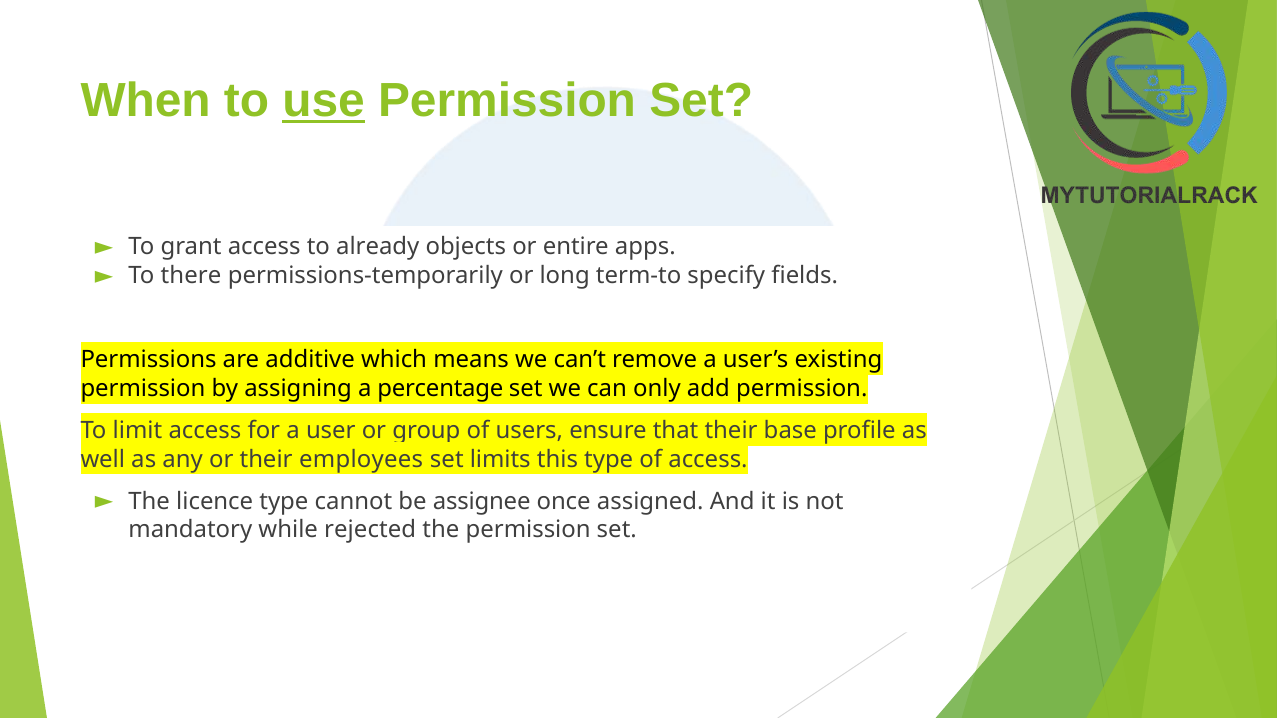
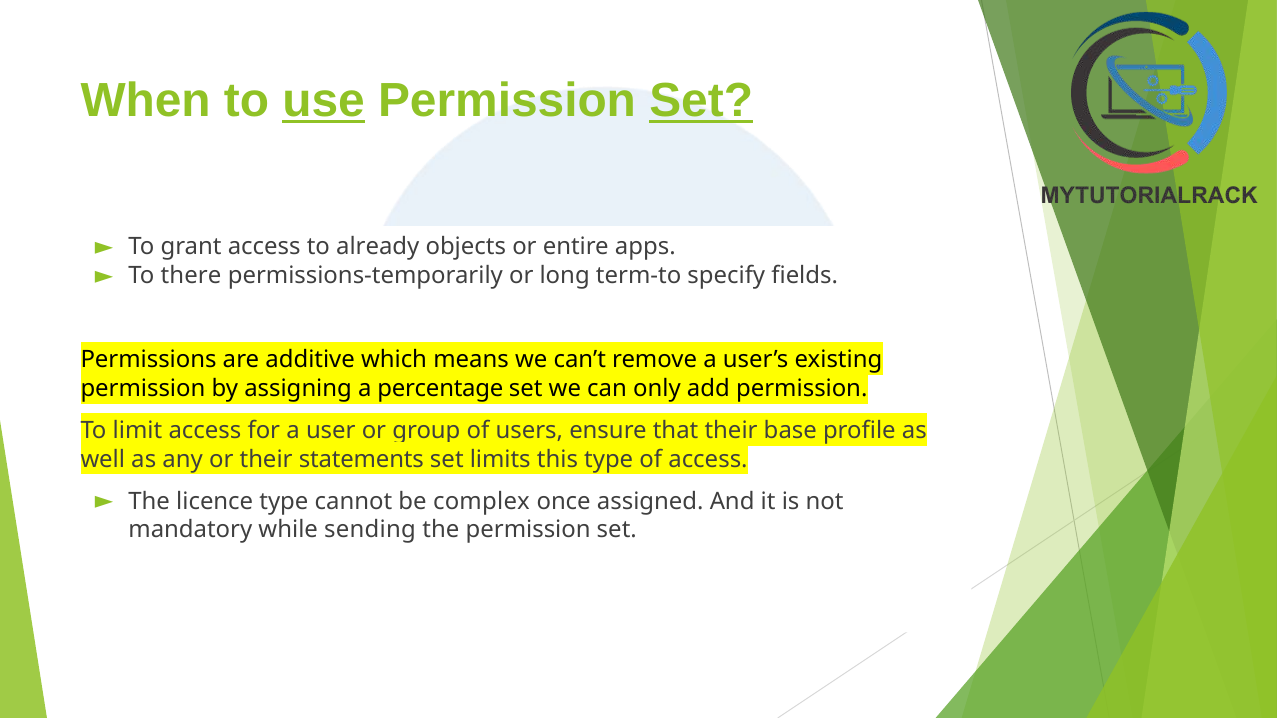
Set at (701, 101) underline: none -> present
employees: employees -> statements
assignee: assignee -> complex
rejected: rejected -> sending
